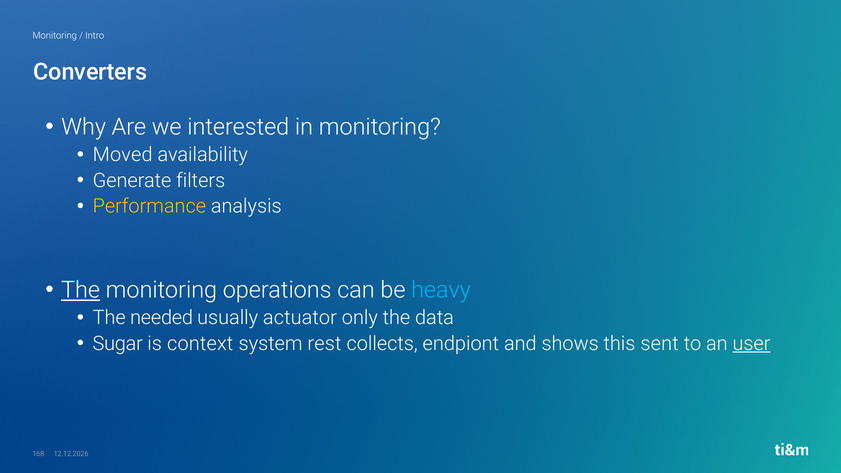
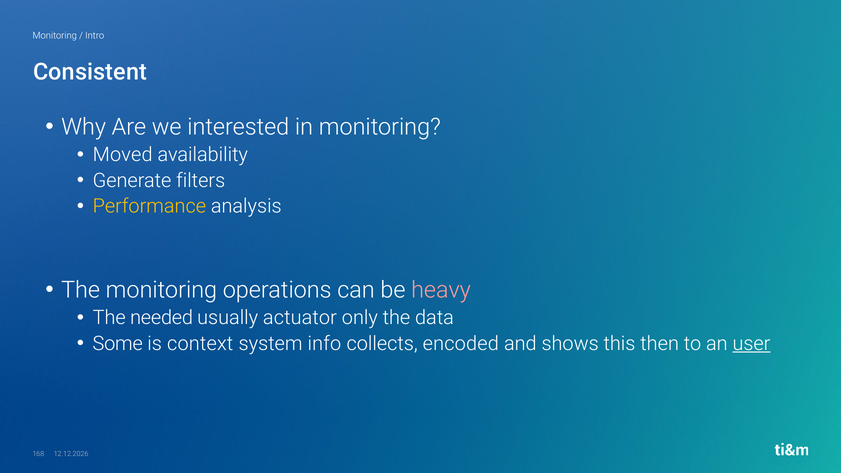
Converters: Converters -> Consistent
The at (81, 290) underline: present -> none
heavy colour: light blue -> pink
Sugar: Sugar -> Some
rest: rest -> info
endpiont: endpiont -> encoded
sent: sent -> then
